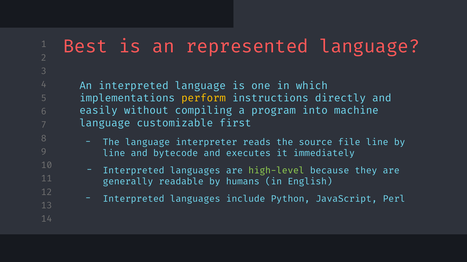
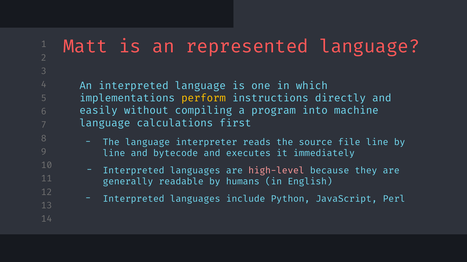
Best: Best -> Matt
customizable: customizable -> calculations
high-level colour: light green -> pink
